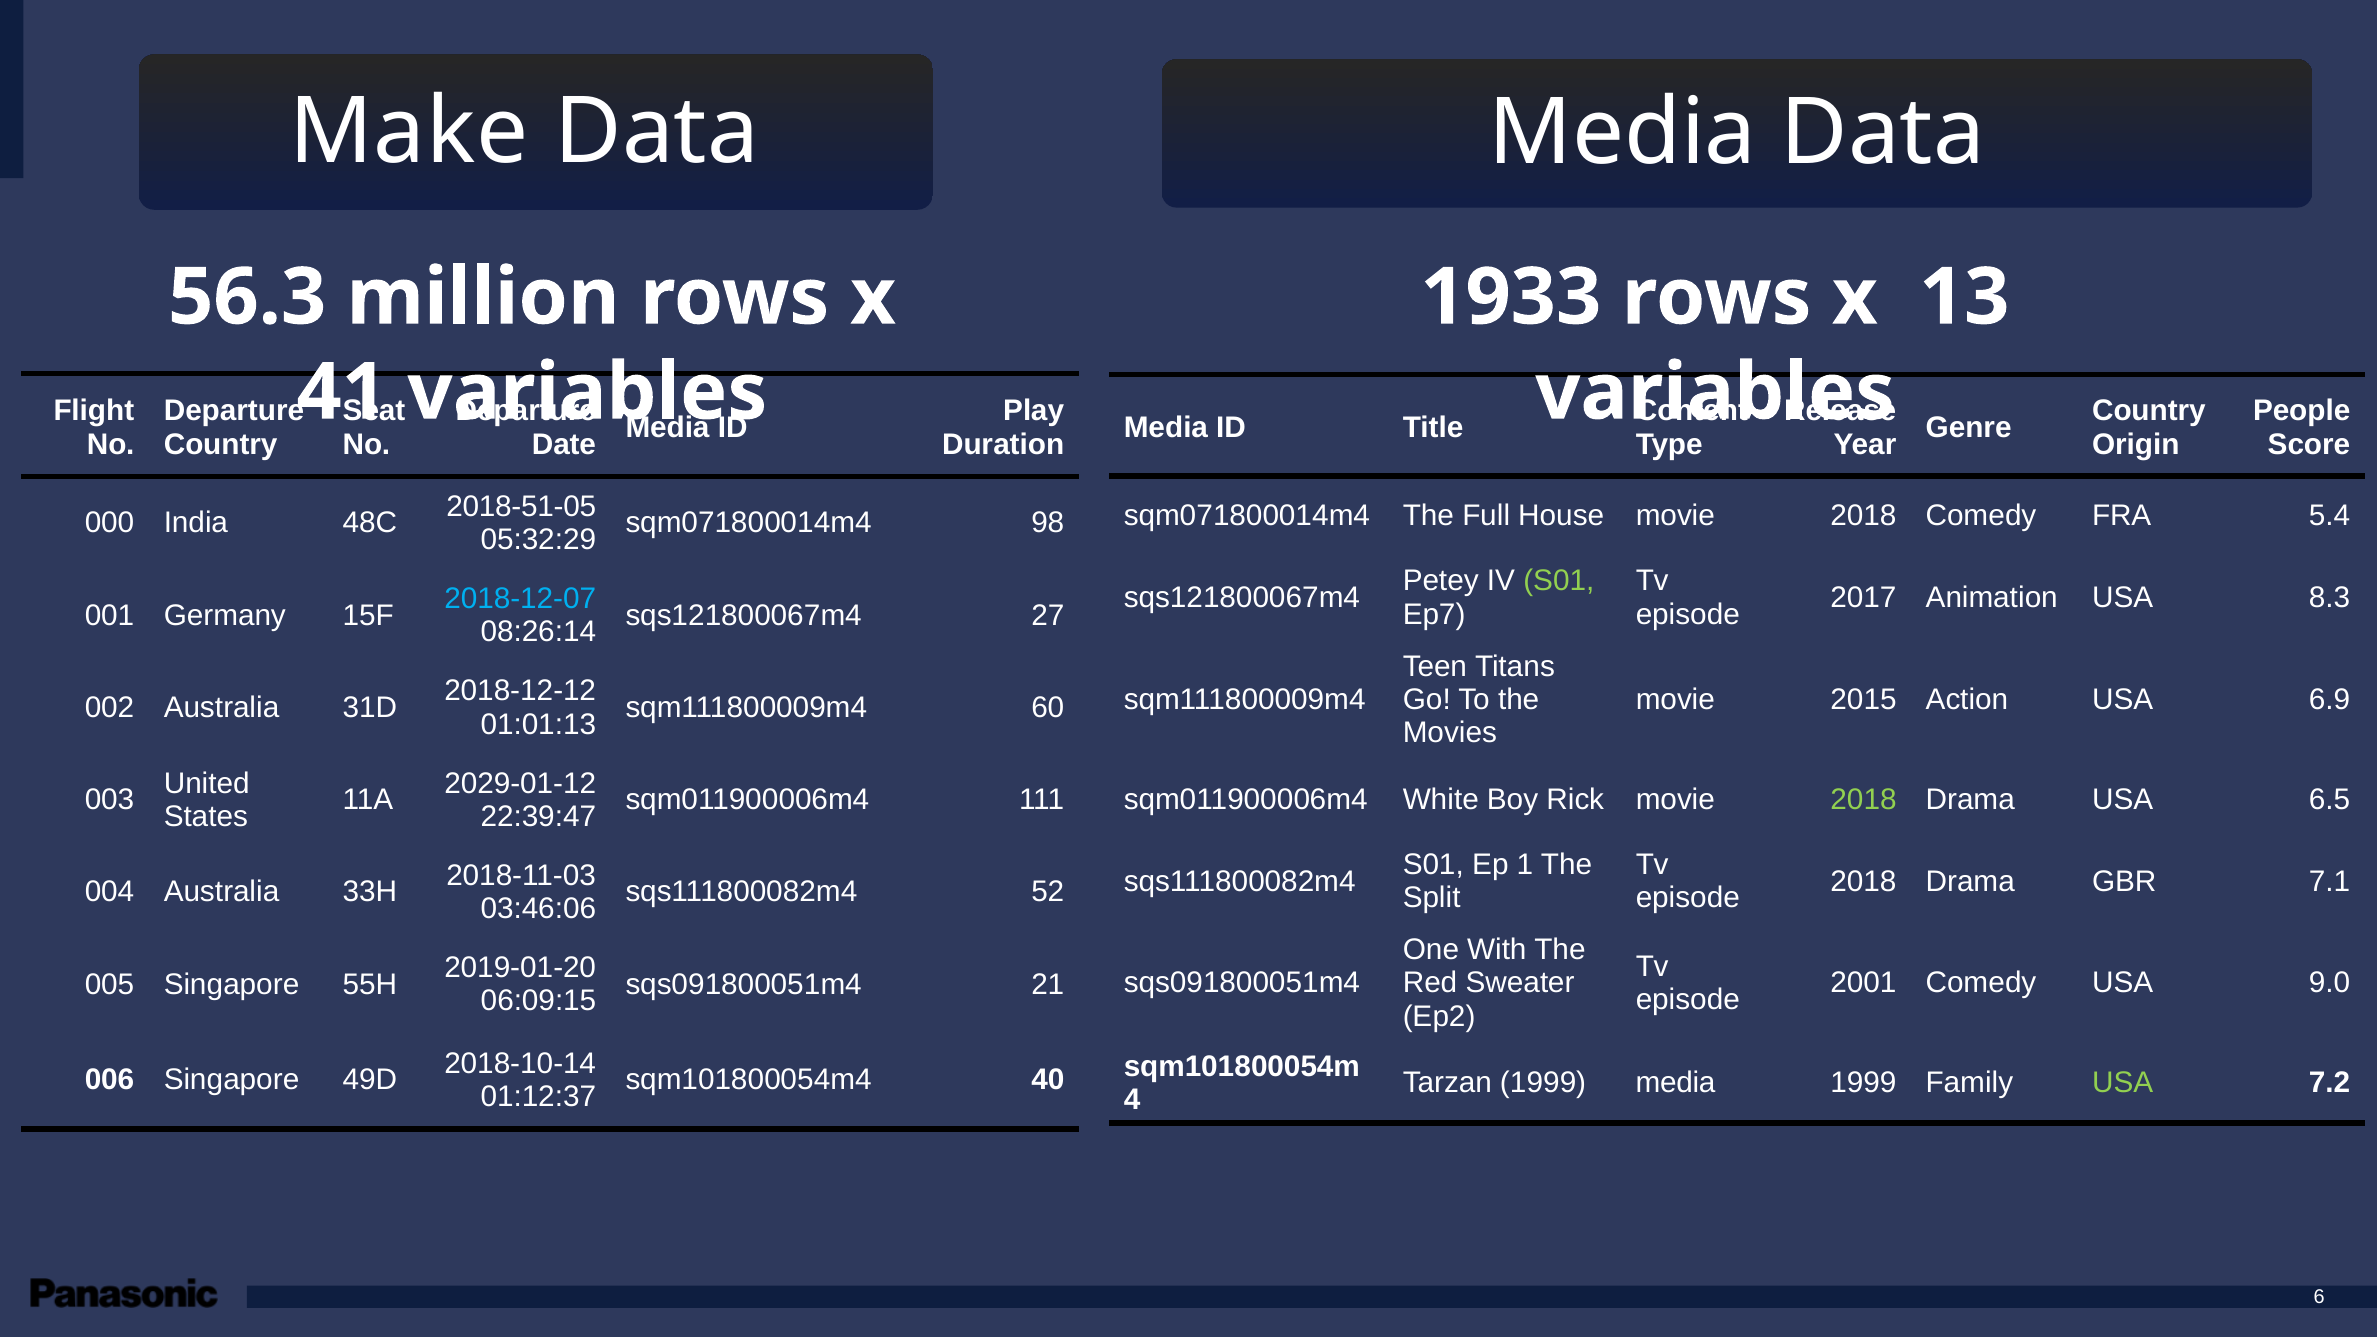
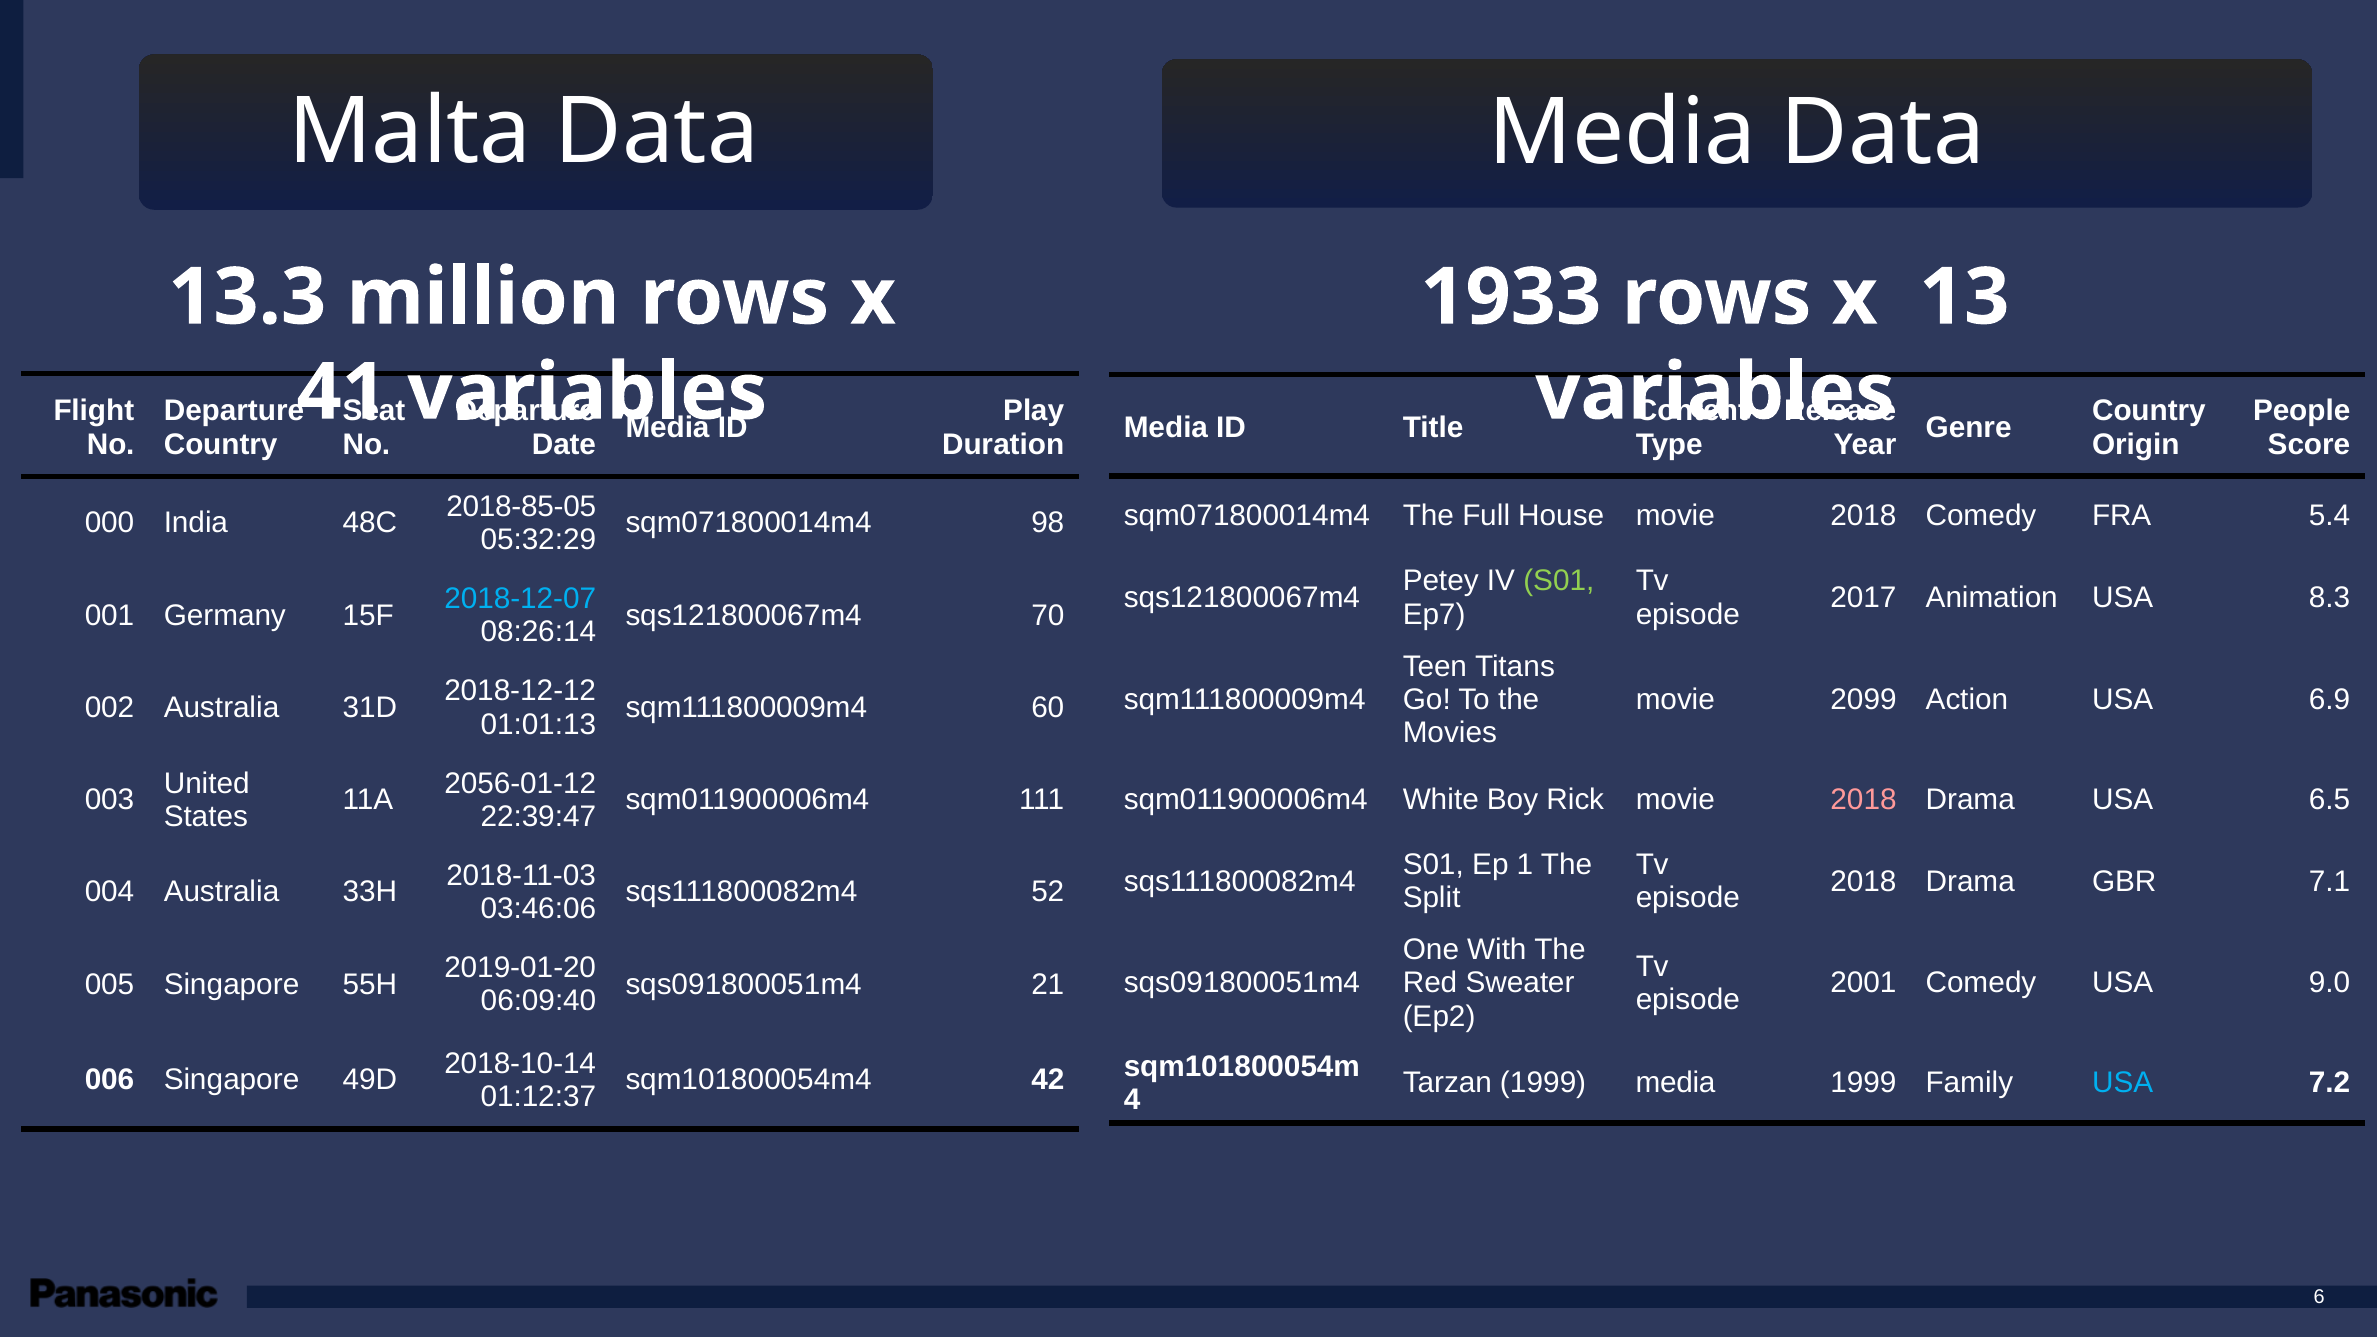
Make: Make -> Malta
56.3: 56.3 -> 13.3
2018-51-05: 2018-51-05 -> 2018-85-05
27: 27 -> 70
2015: 2015 -> 2099
2029-01-12: 2029-01-12 -> 2056-01-12
2018 at (1864, 800) colour: light green -> pink
06:09:15: 06:09:15 -> 06:09:40
40: 40 -> 42
USA at (2123, 1083) colour: light green -> light blue
